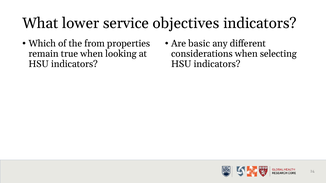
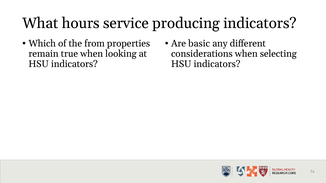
lower: lower -> hours
objectives: objectives -> producing
